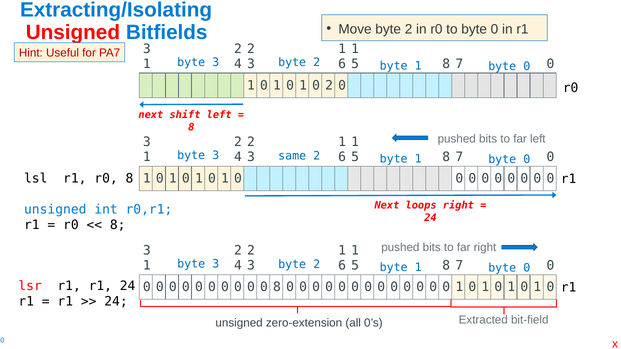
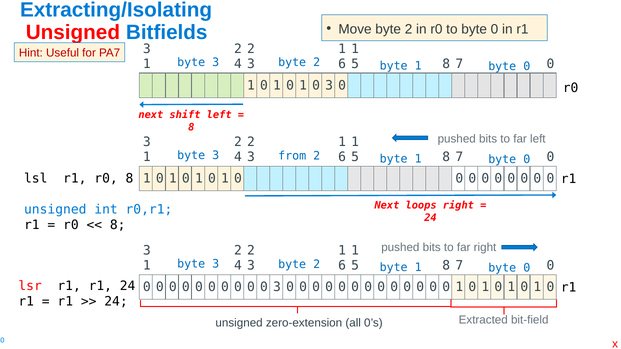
1 0 2: 2 -> 3
same: same -> from
8 at (277, 287): 8 -> 3
